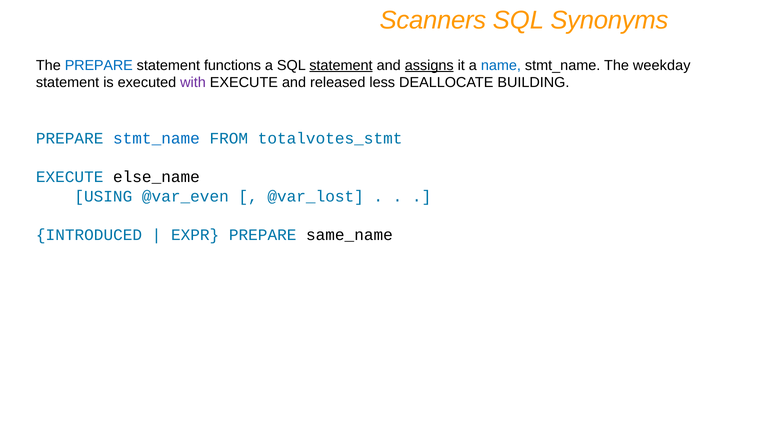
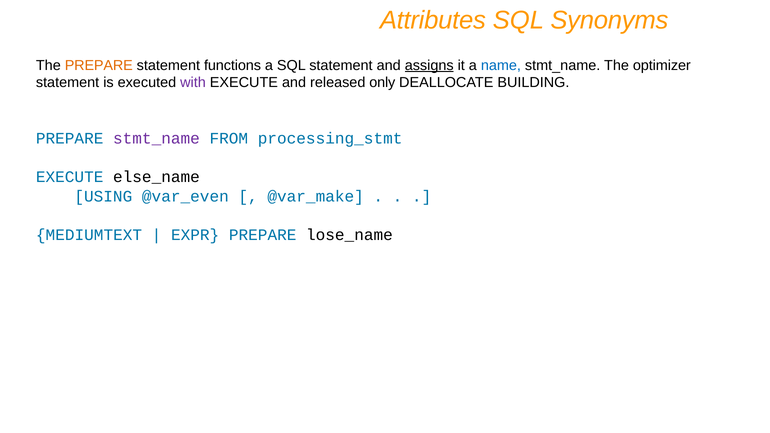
Scanners: Scanners -> Attributes
PREPARE at (99, 65) colour: blue -> orange
statement at (341, 65) underline: present -> none
weekday: weekday -> optimizer
less: less -> only
stmt_name at (156, 139) colour: blue -> purple
totalvotes_stmt: totalvotes_stmt -> processing_stmt
@var_lost: @var_lost -> @var_make
INTRODUCED: INTRODUCED -> MEDIUMTEXT
same_name: same_name -> lose_name
